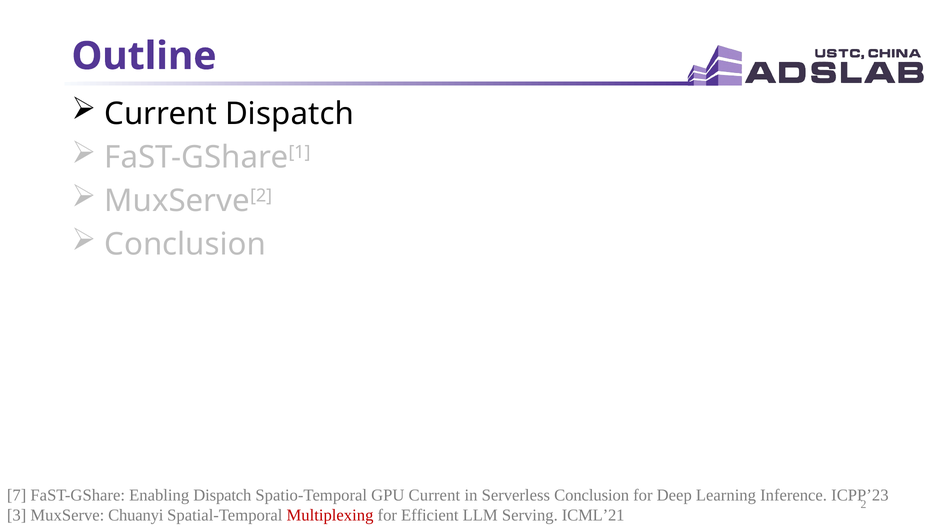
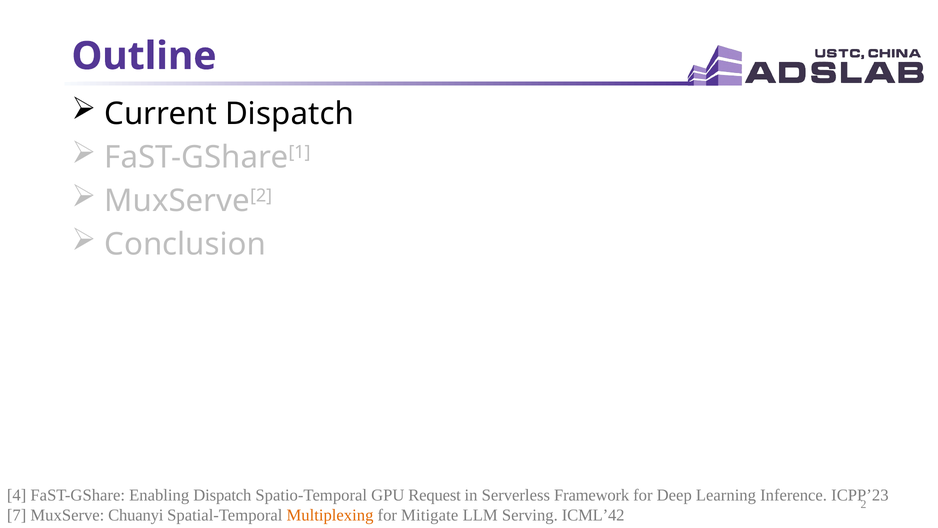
7: 7 -> 4
GPU Current: Current -> Request
Serverless Conclusion: Conclusion -> Framework
3: 3 -> 7
Multiplexing colour: red -> orange
Efficient: Efficient -> Mitigate
ICML’21: ICML’21 -> ICML’42
